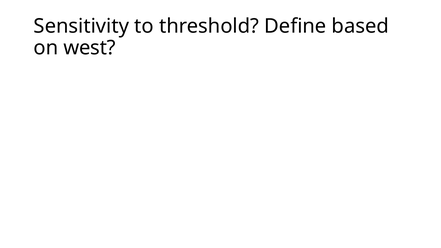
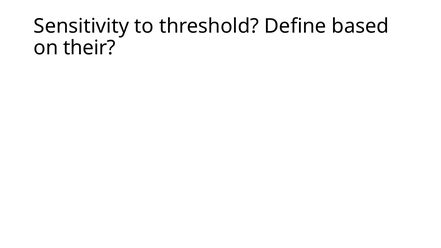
west: west -> their
